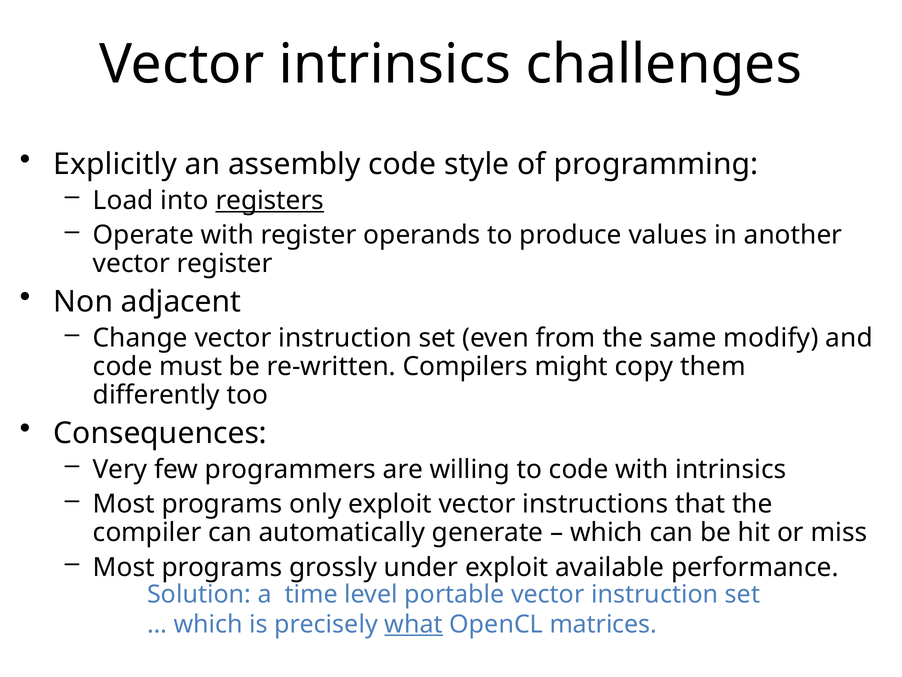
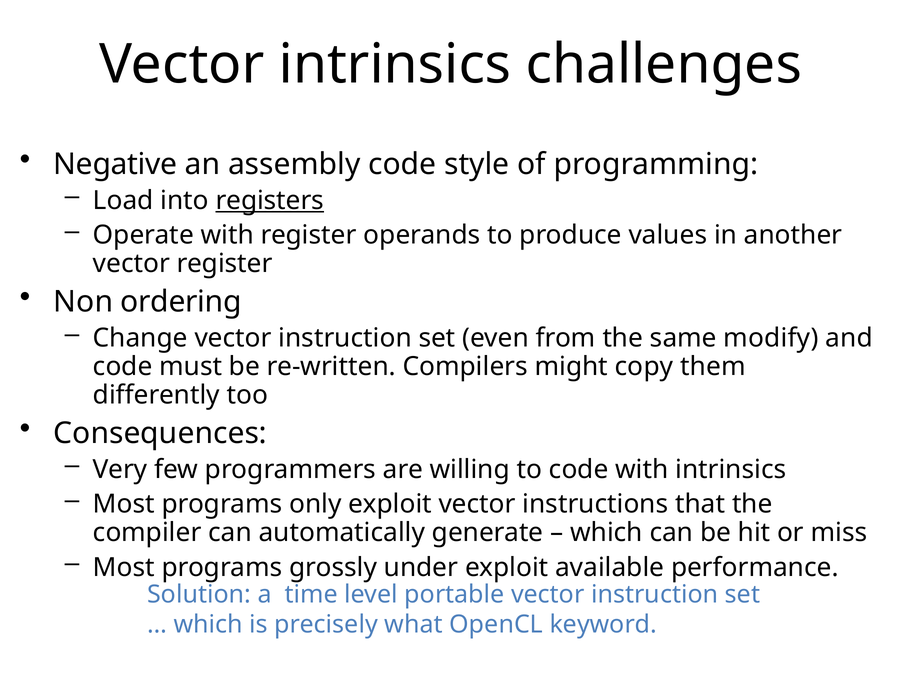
Explicitly: Explicitly -> Negative
adjacent: adjacent -> ordering
what underline: present -> none
matrices: matrices -> keyword
